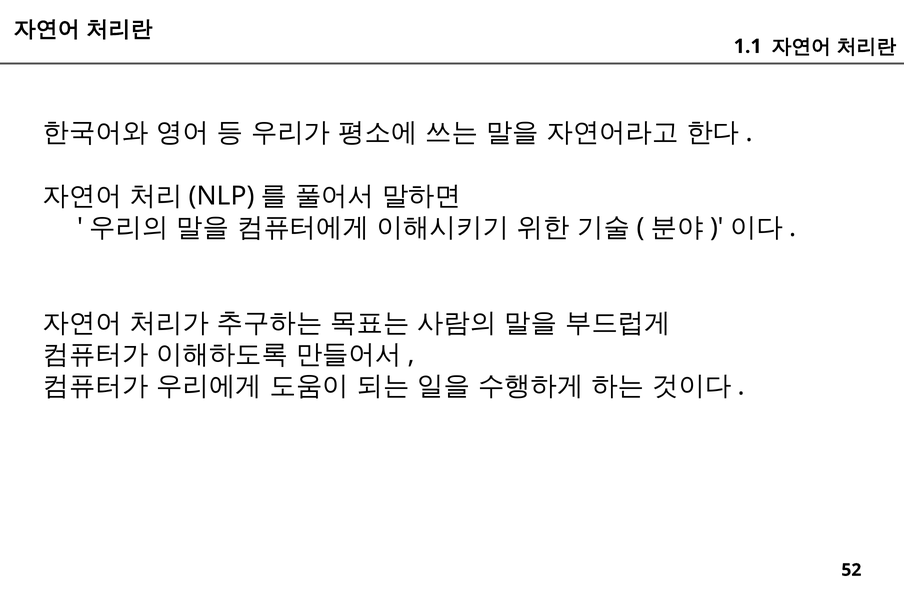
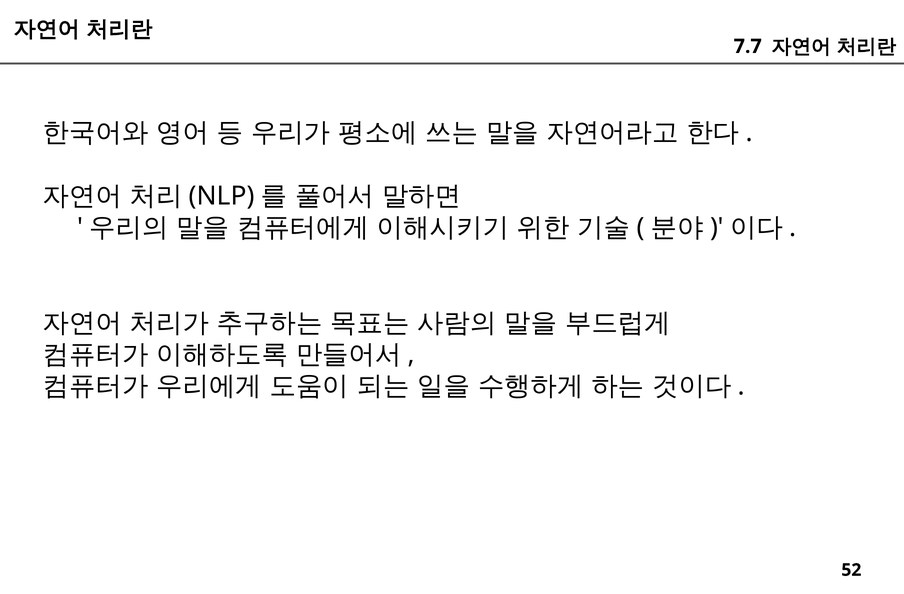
1.1: 1.1 -> 7.7
